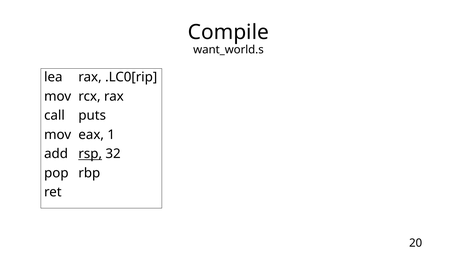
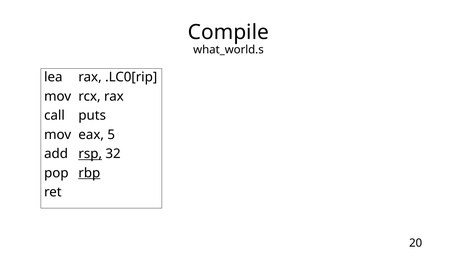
want_world.s: want_world.s -> what_world.s
1: 1 -> 5
rbp underline: none -> present
